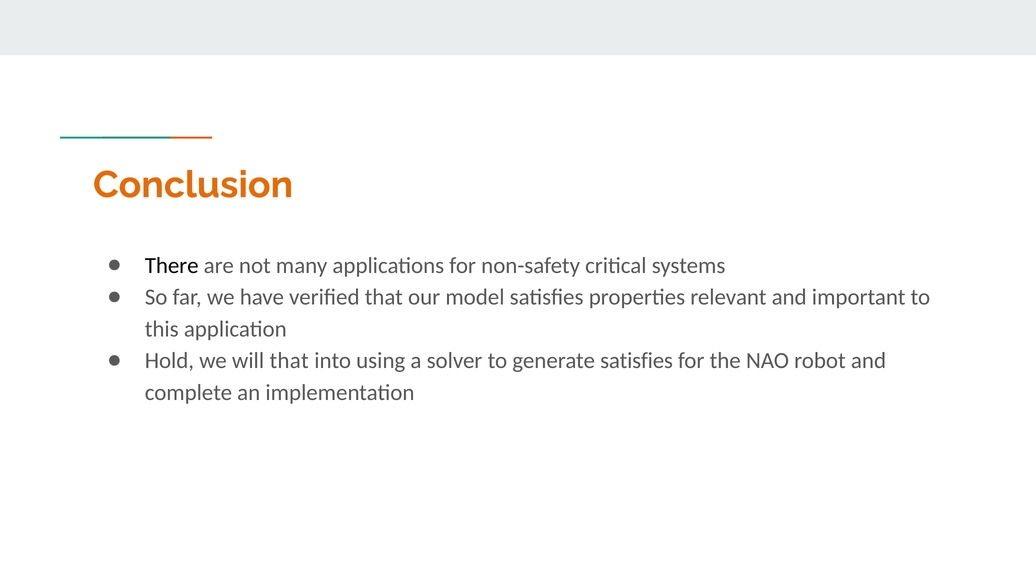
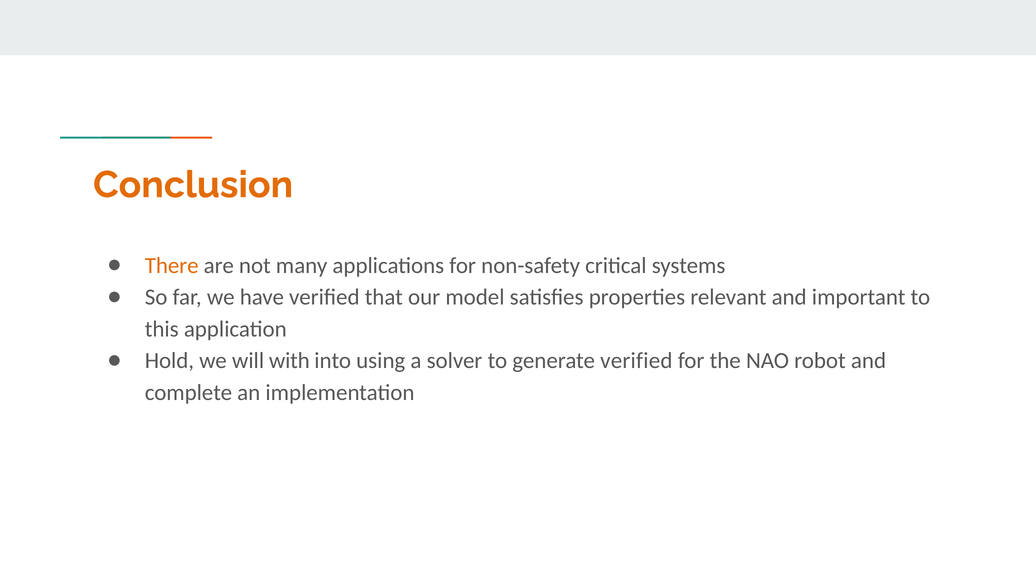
There colour: black -> orange
will that: that -> with
generate satisfies: satisfies -> verified
